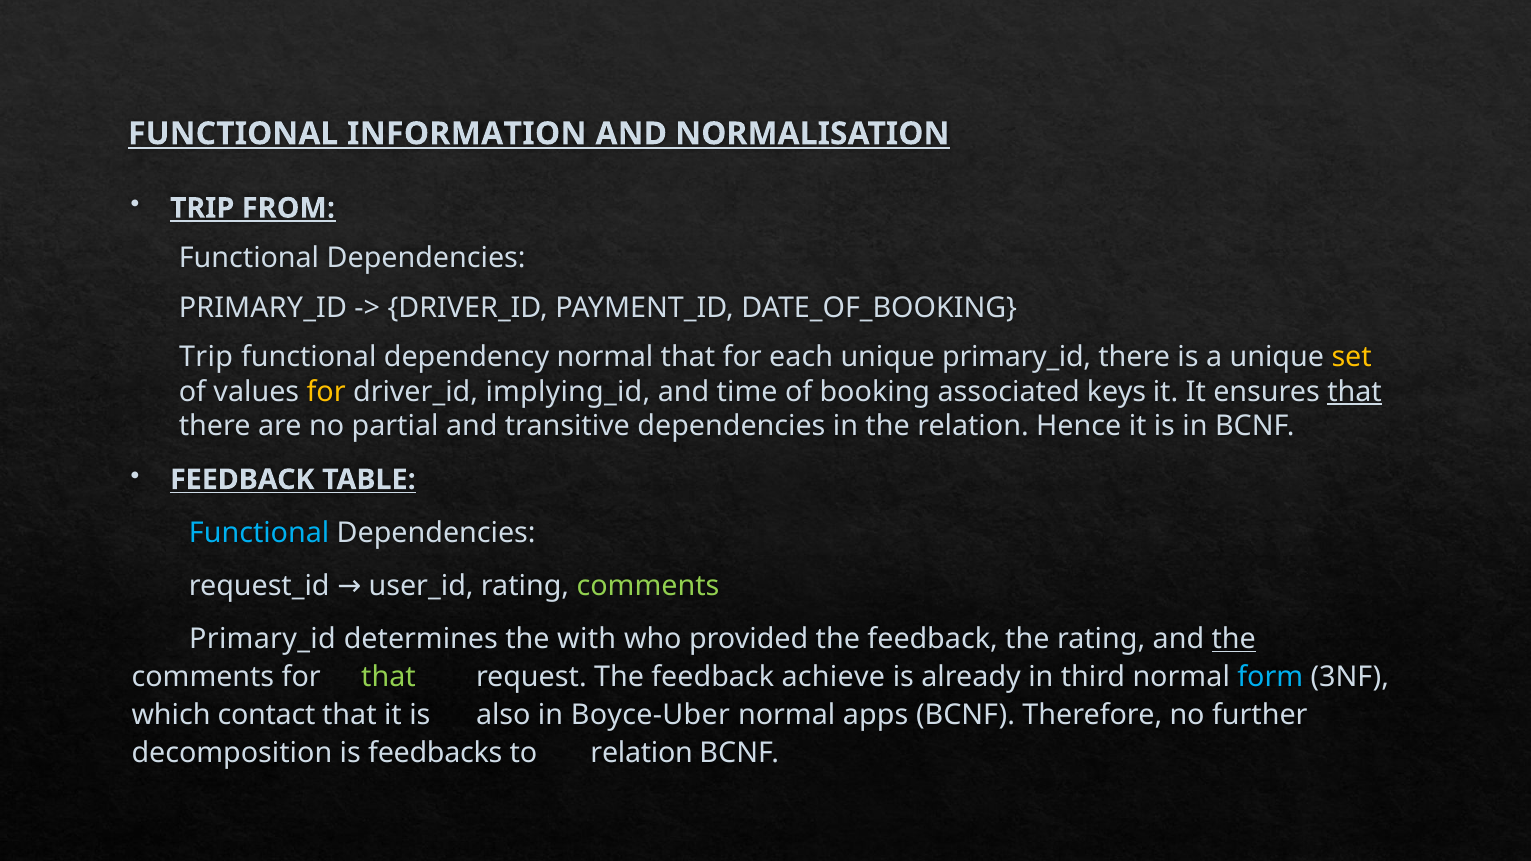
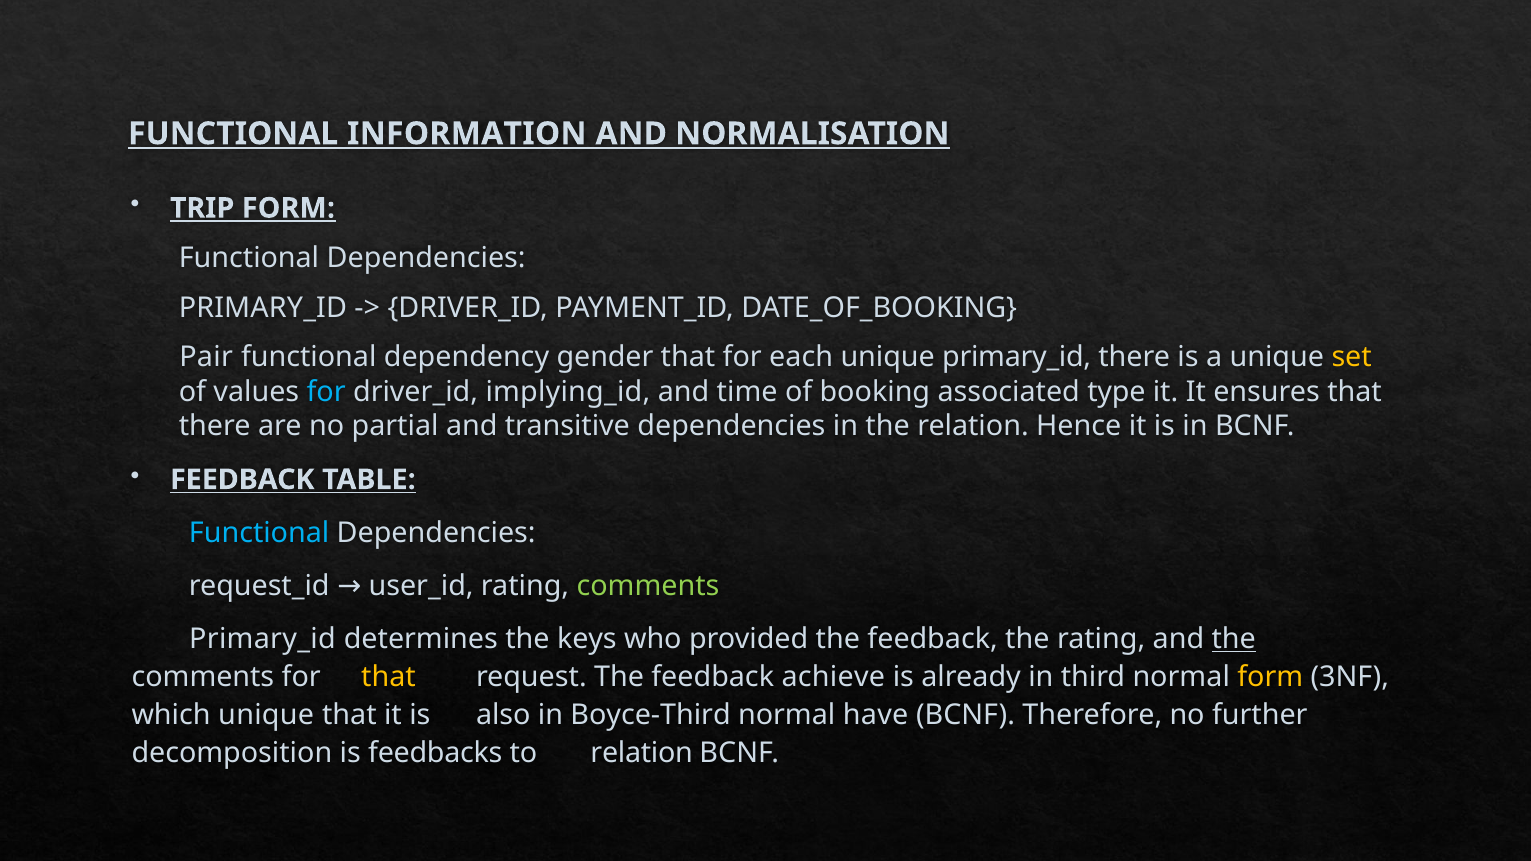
TRIP FROM: FROM -> FORM
Trip at (206, 358): Trip -> Pair
dependency normal: normal -> gender
for at (326, 392) colour: yellow -> light blue
keys: keys -> type
that at (1355, 392) underline: present -> none
with: with -> keys
that at (388, 677) colour: light green -> yellow
form at (1270, 677) colour: light blue -> yellow
which contact: contact -> unique
Boyce-Uber: Boyce-Uber -> Boyce-Third
apps: apps -> have
